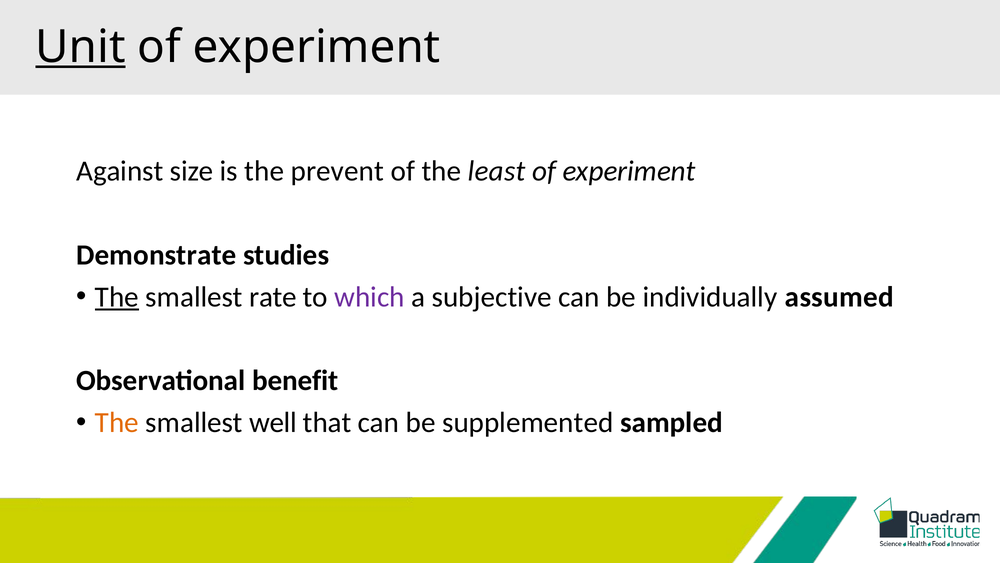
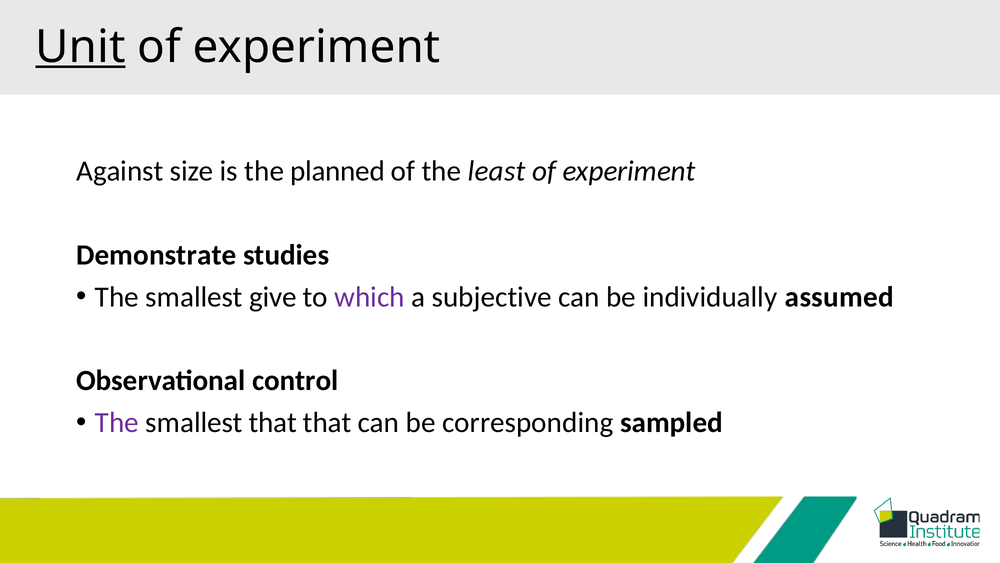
prevent: prevent -> planned
The at (117, 297) underline: present -> none
rate: rate -> give
benefit: benefit -> control
The at (117, 422) colour: orange -> purple
smallest well: well -> that
supplemented: supplemented -> corresponding
